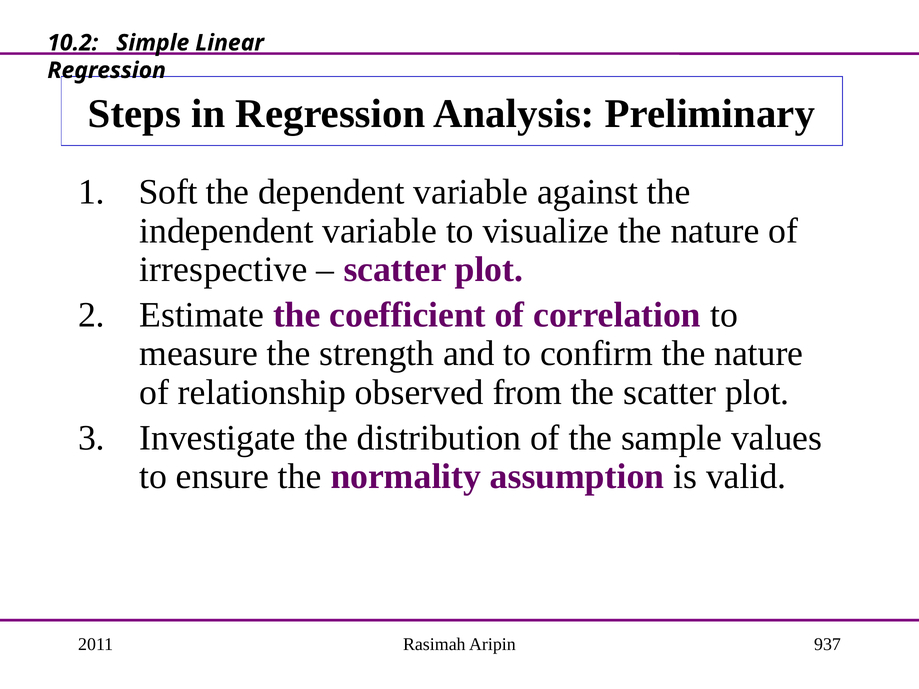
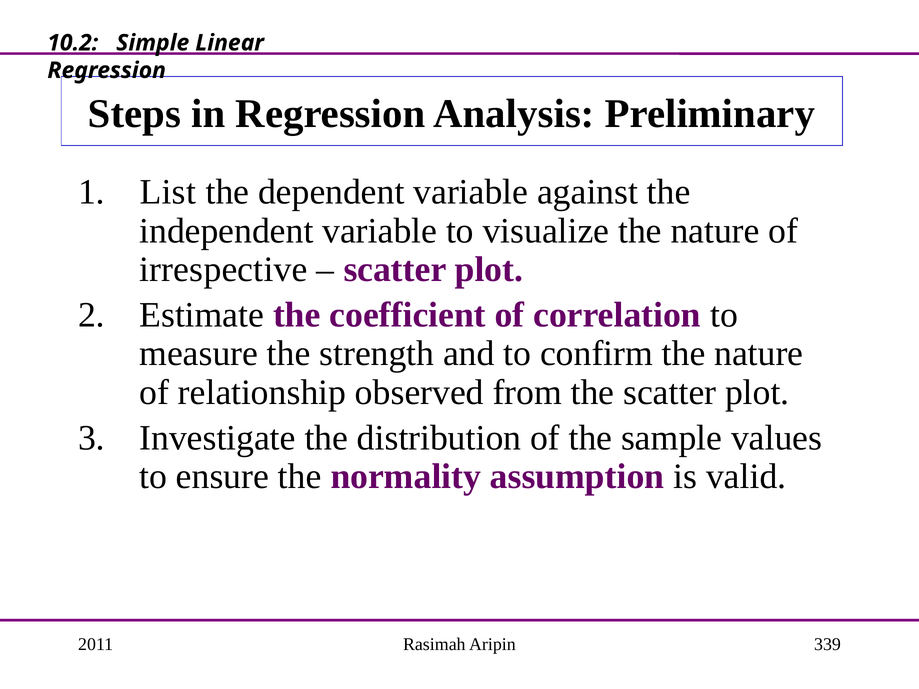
Soft: Soft -> List
937: 937 -> 339
